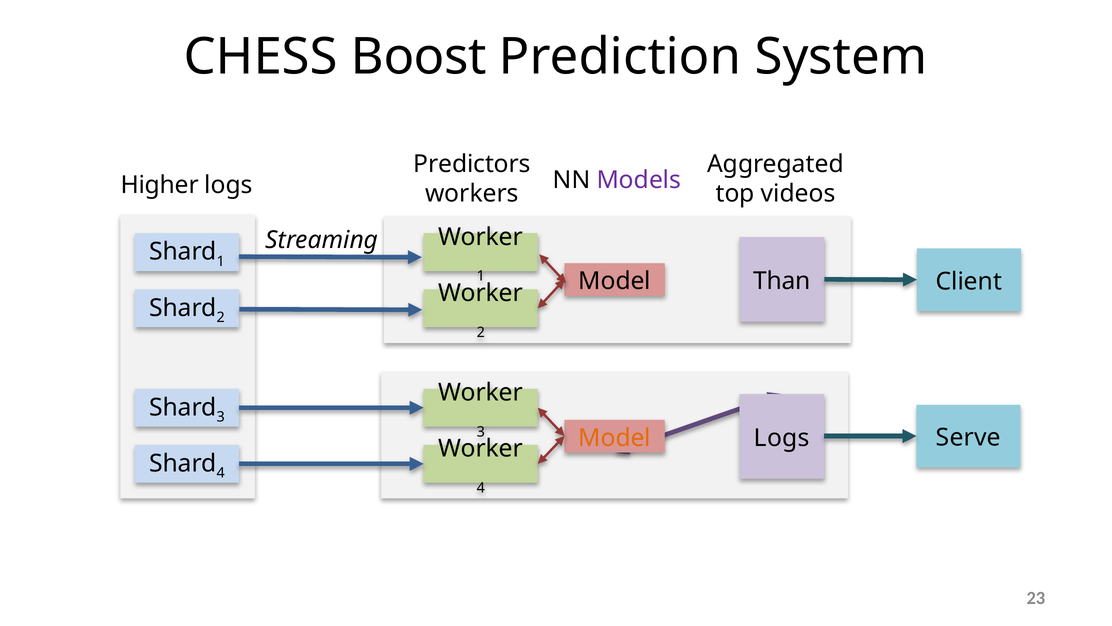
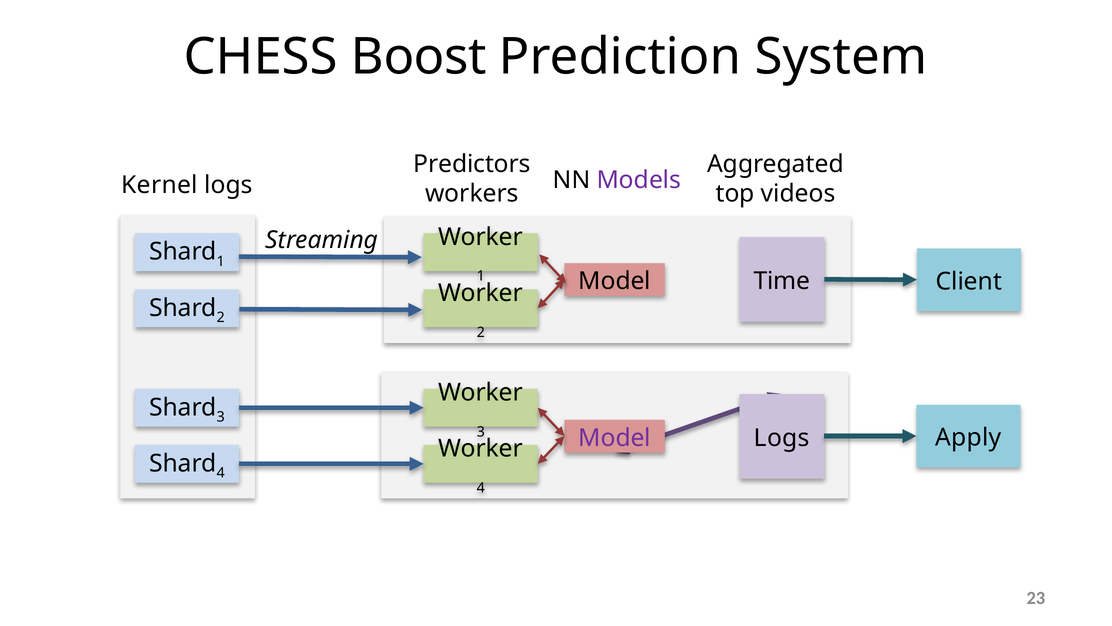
Higher: Higher -> Kernel
Than: Than -> Time
Model at (615, 438) colour: orange -> purple
Serve: Serve -> Apply
